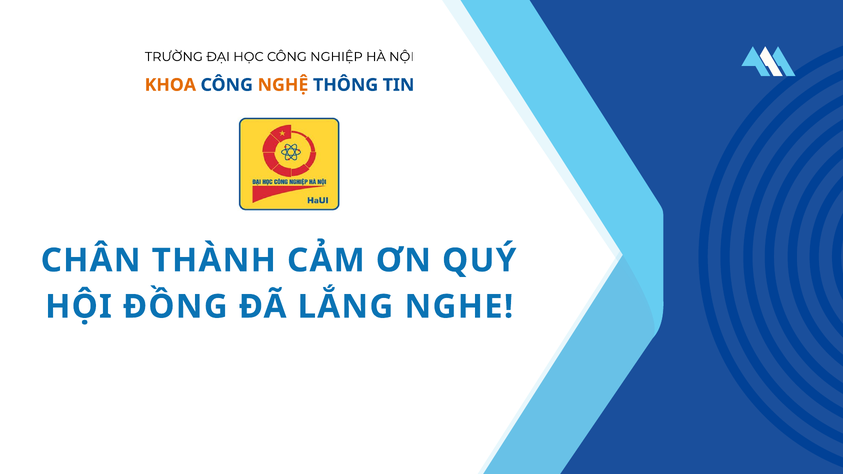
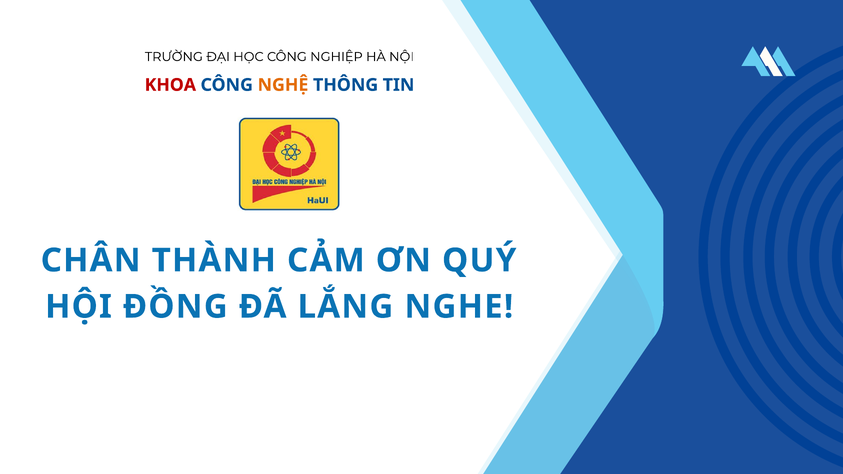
KHOA colour: orange -> red
